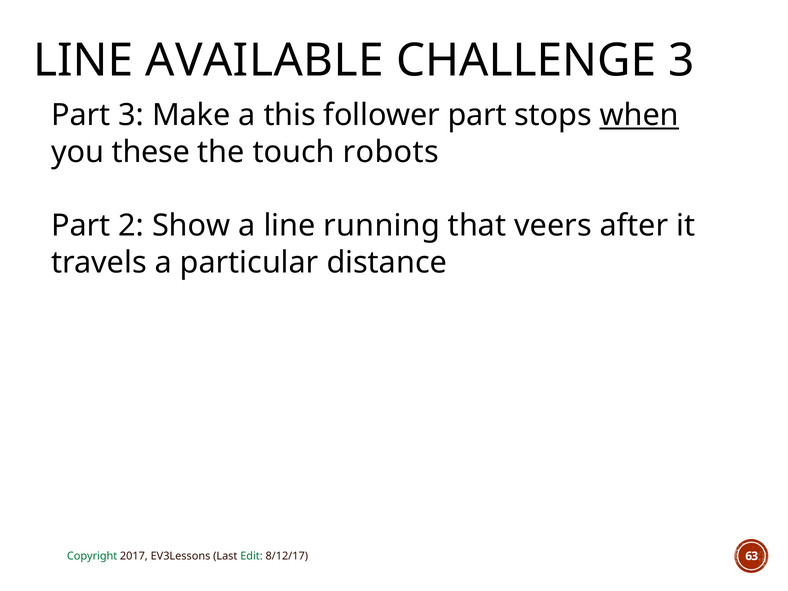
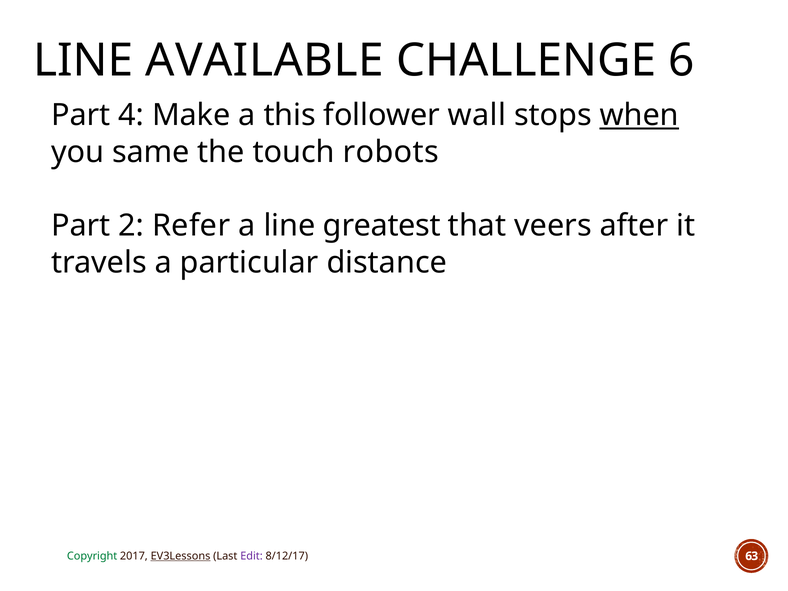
CHALLENGE 3: 3 -> 6
Part 3: 3 -> 4
follower part: part -> wall
these: these -> same
Show: Show -> Refer
running: running -> greatest
EV3Lessons underline: none -> present
Edit colour: green -> purple
